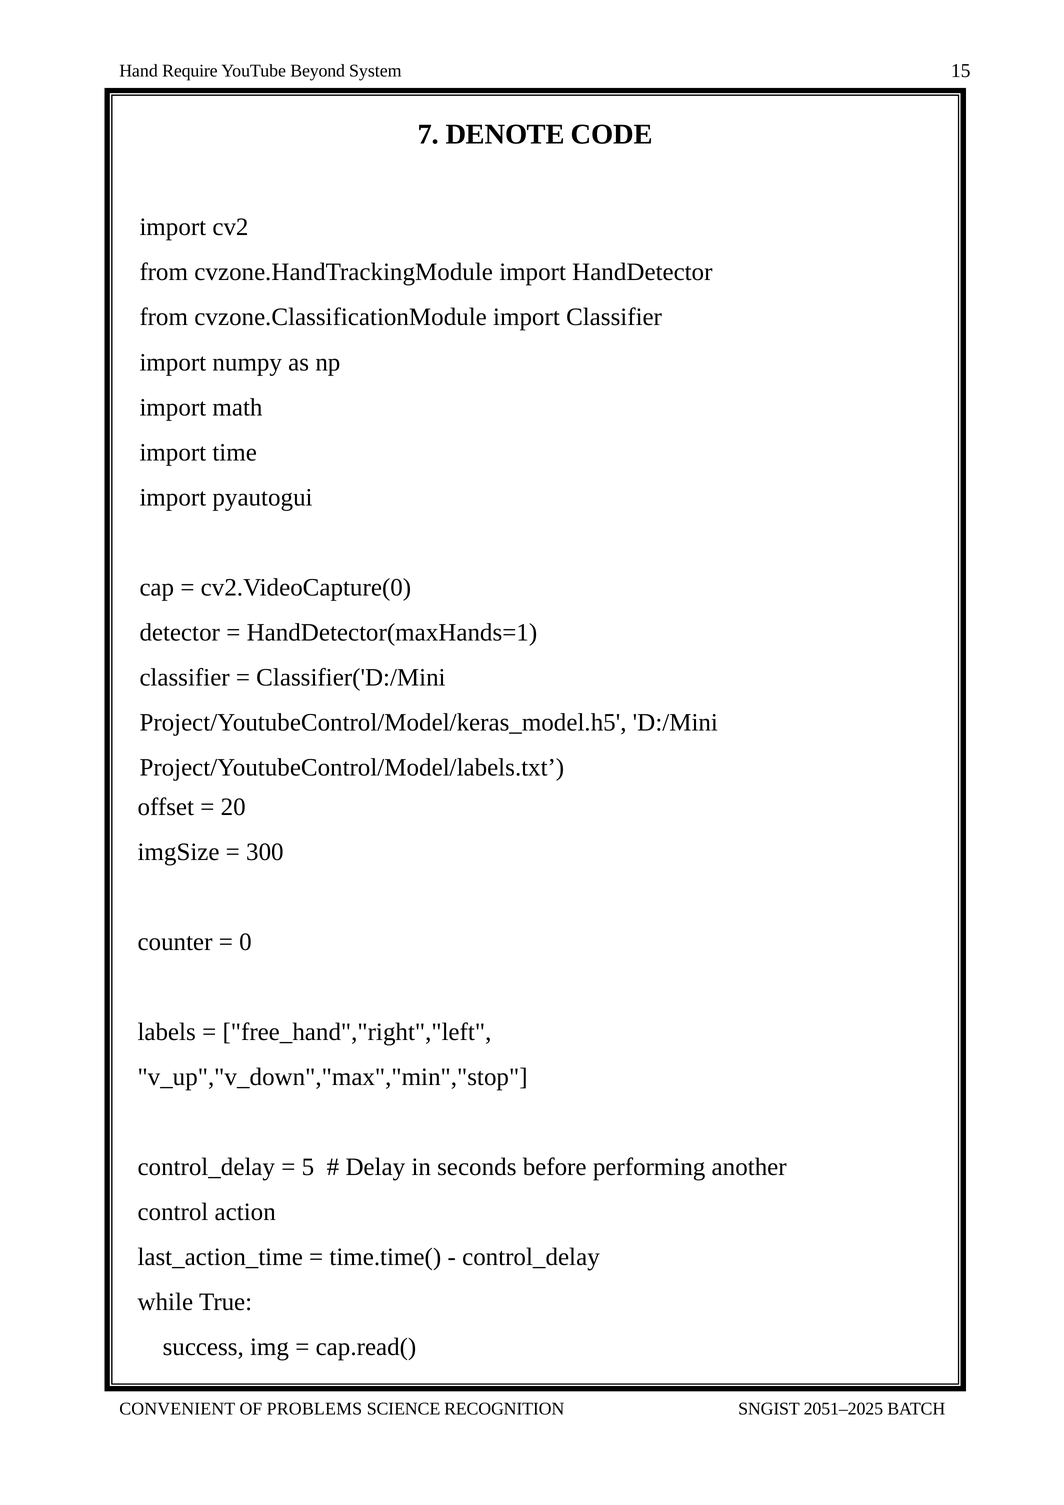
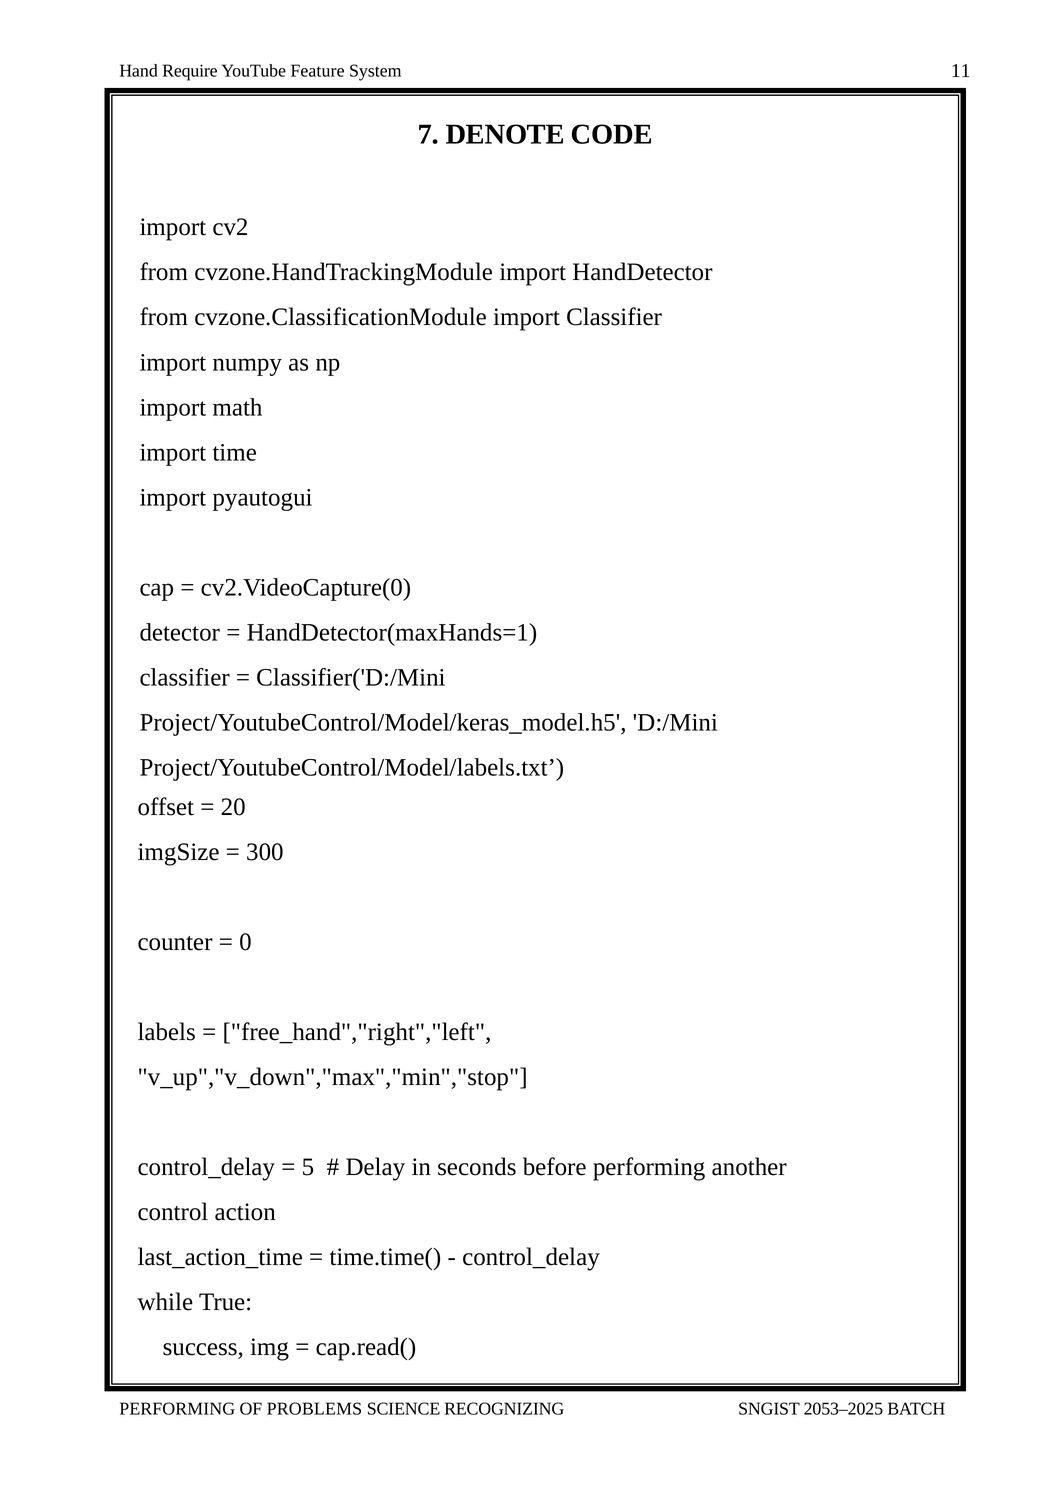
Beyond: Beyond -> Feature
15: 15 -> 11
CONVENIENT at (177, 1408): CONVENIENT -> PERFORMING
RECOGNITION: RECOGNITION -> RECOGNIZING
2051–2025: 2051–2025 -> 2053–2025
